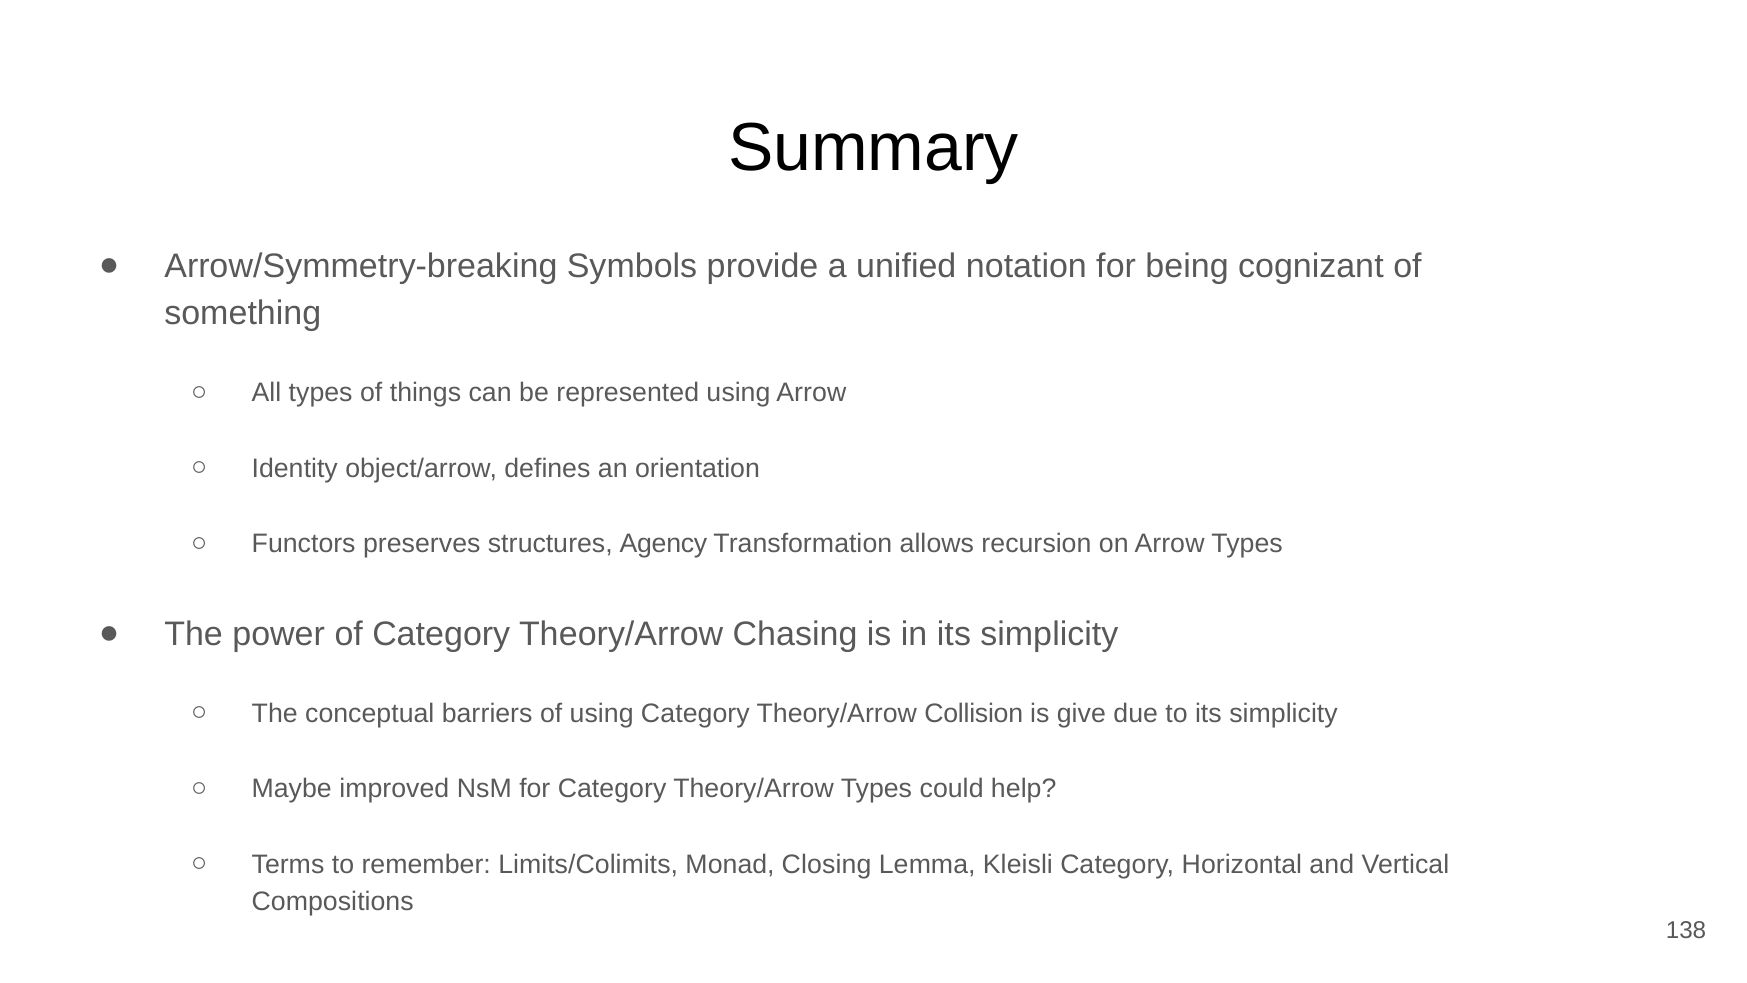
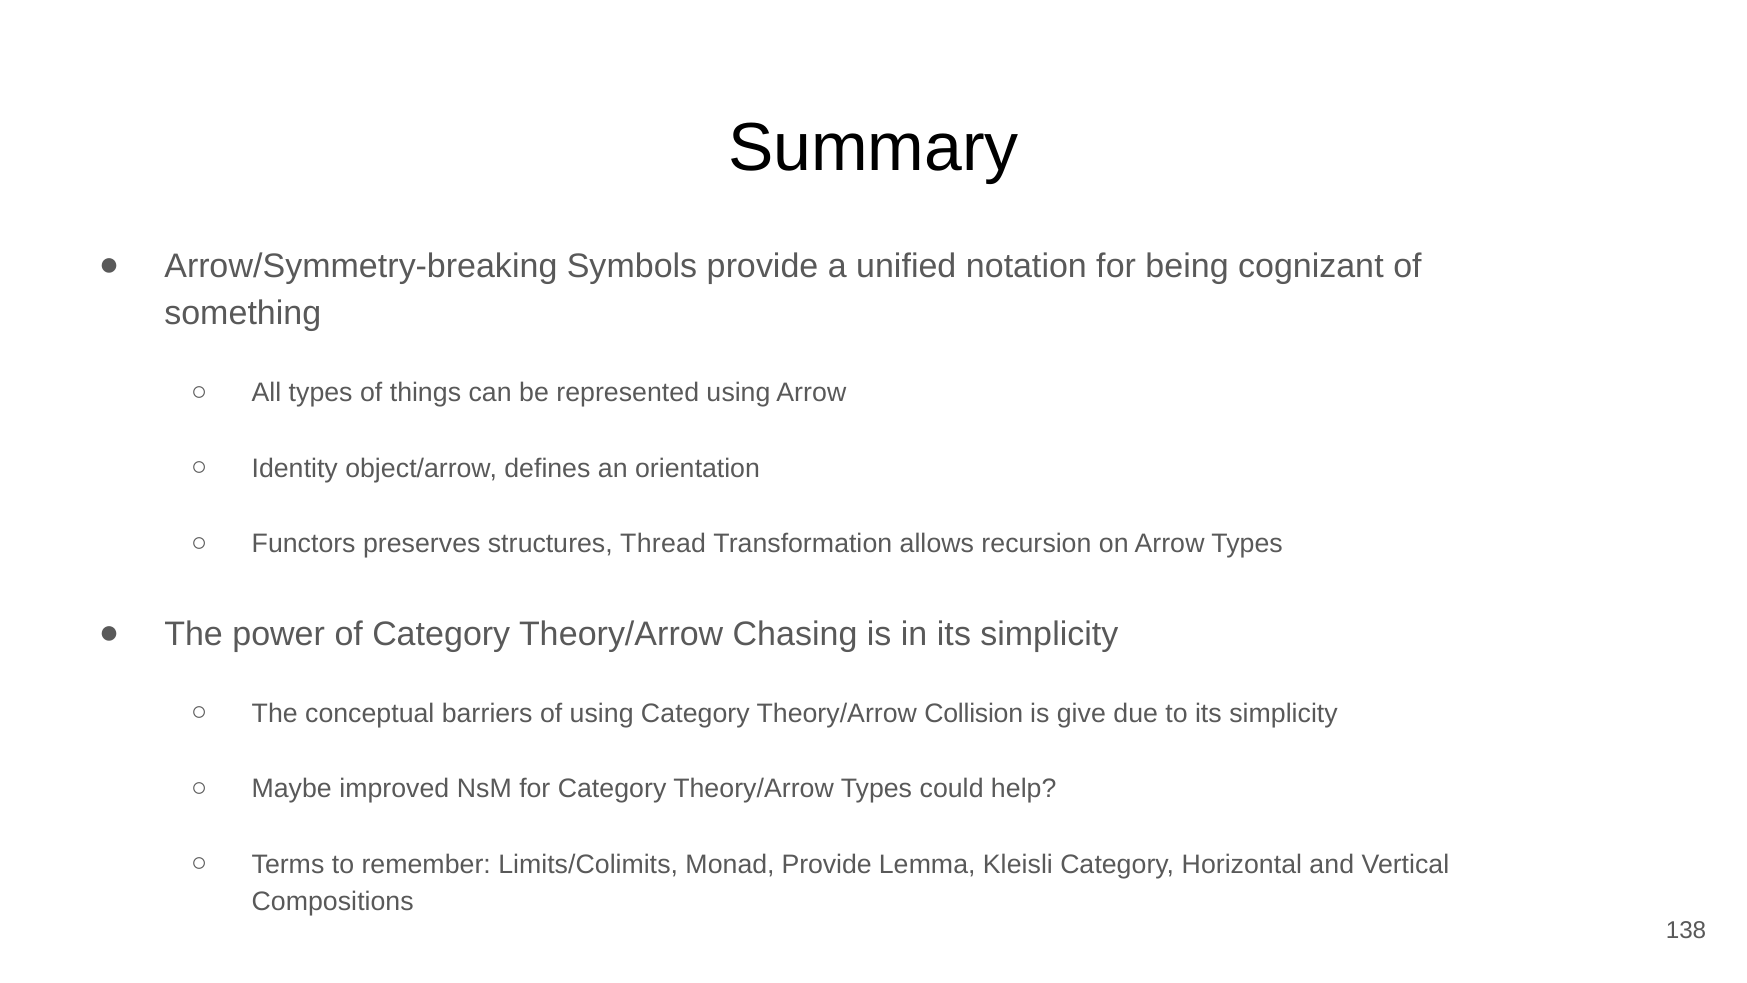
Agency: Agency -> Thread
Monad Closing: Closing -> Provide
